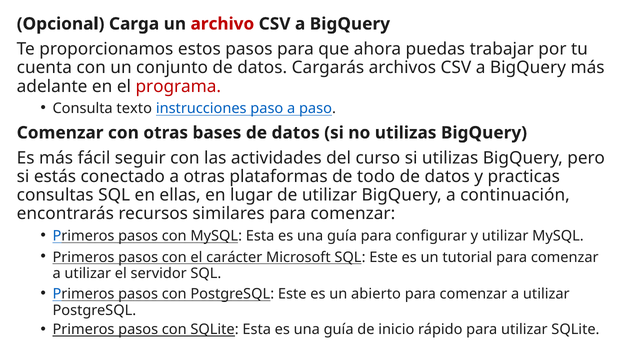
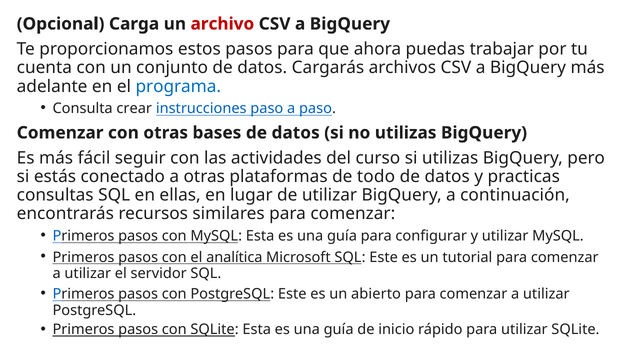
programa colour: red -> blue
texto: texto -> crear
carácter: carácter -> analítica
